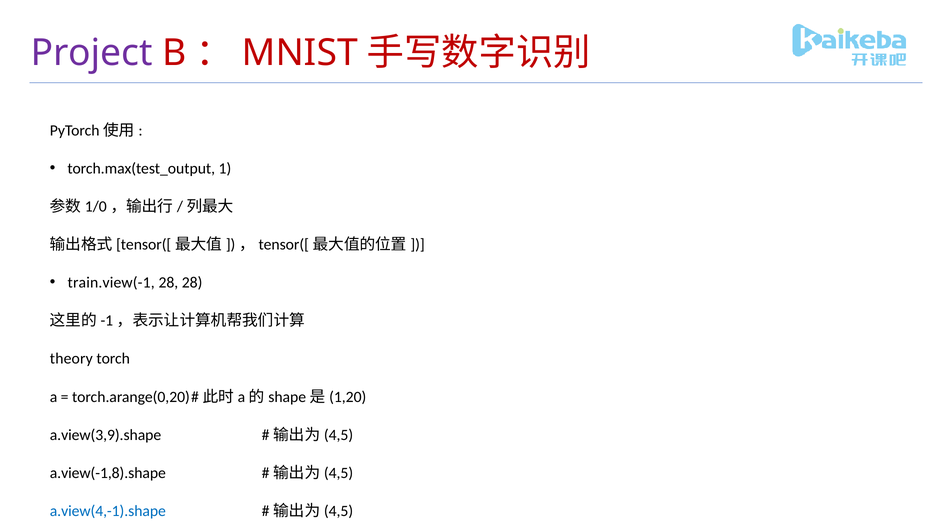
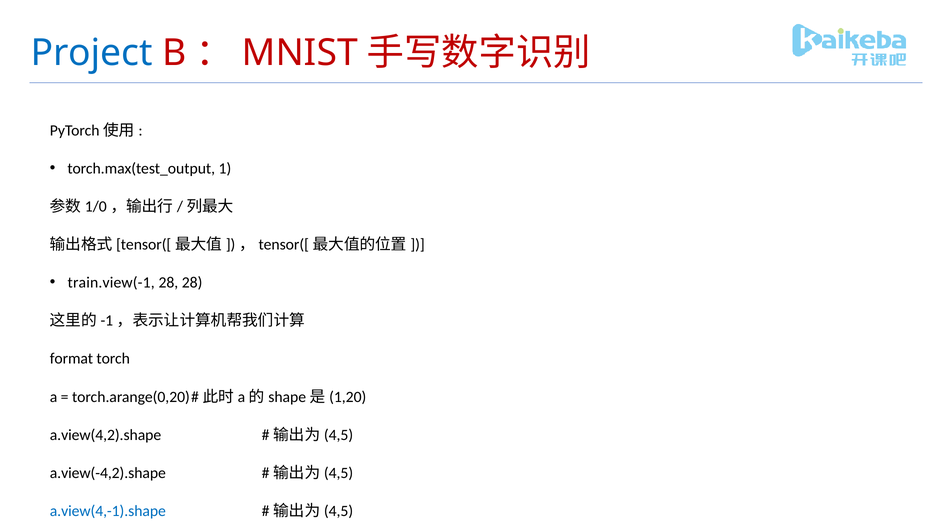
Project colour: purple -> blue
theory: theory -> format
a.view(3,9).shape: a.view(3,9).shape -> a.view(4,2).shape
a.view(-1,8).shape: a.view(-1,8).shape -> a.view(-4,2).shape
